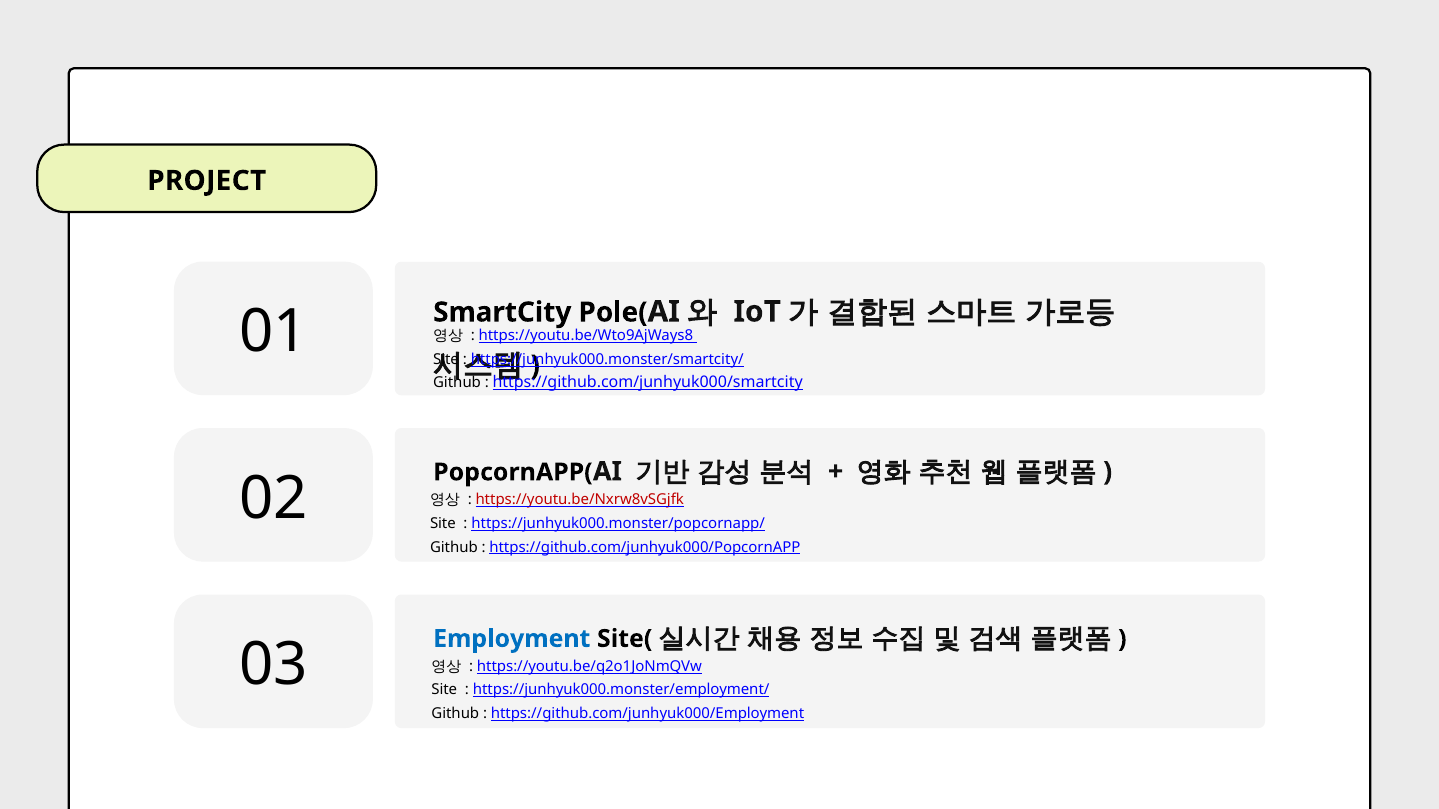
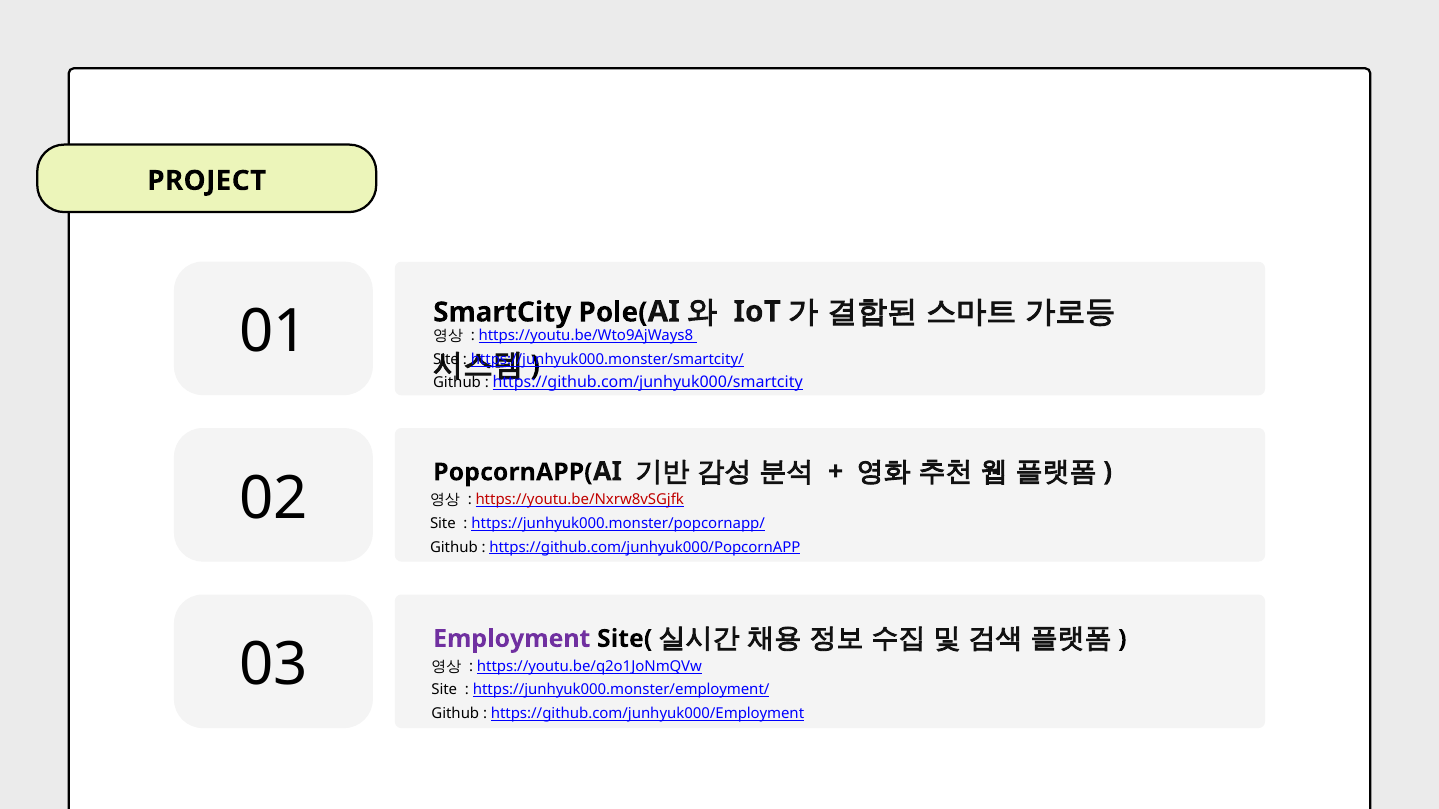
Employment colour: blue -> purple
